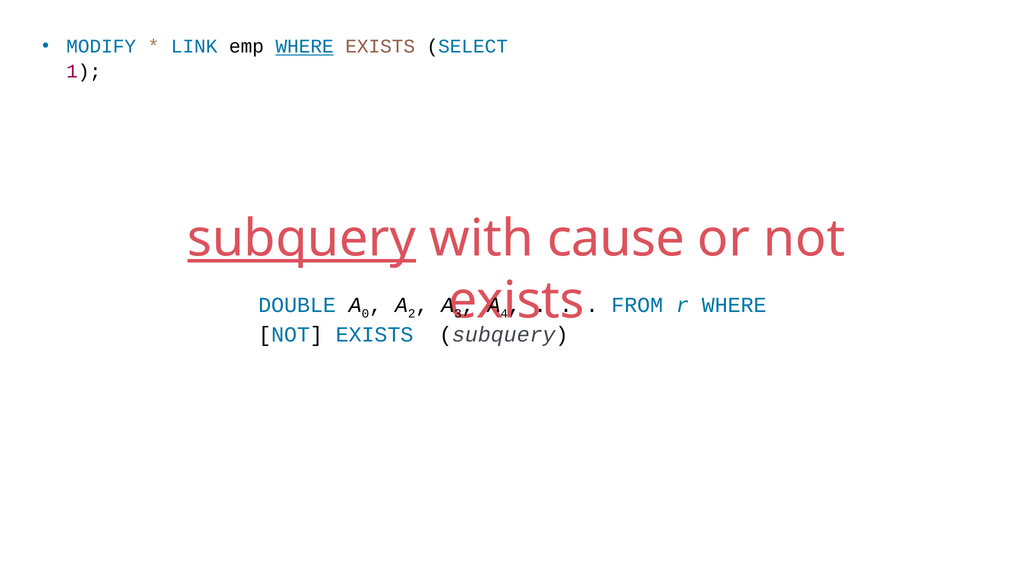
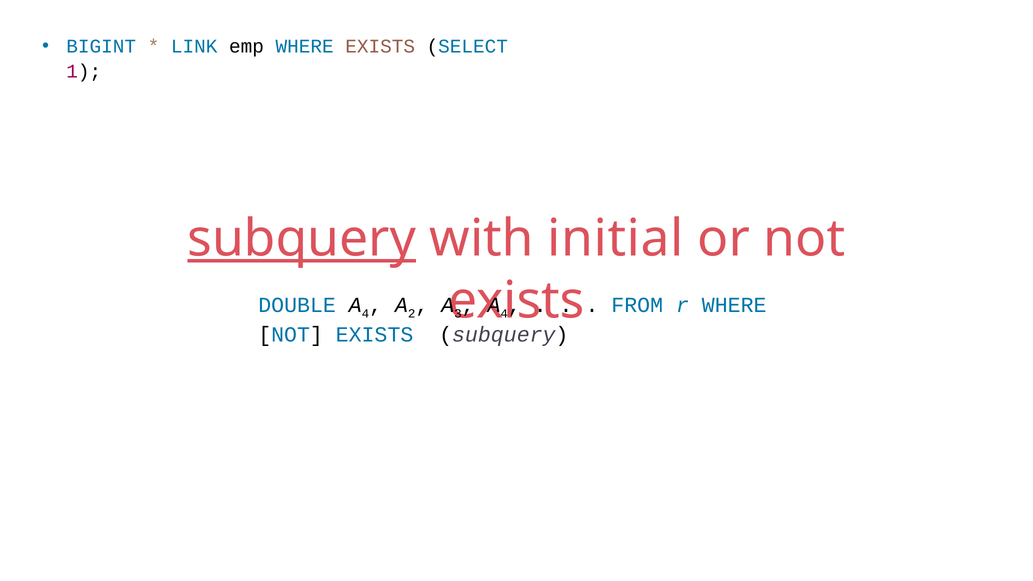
MODIFY: MODIFY -> BIGINT
WHERE at (305, 47) underline: present -> none
cause: cause -> initial
0 at (365, 314): 0 -> 4
